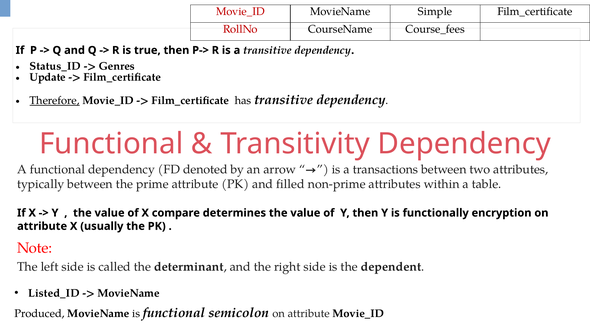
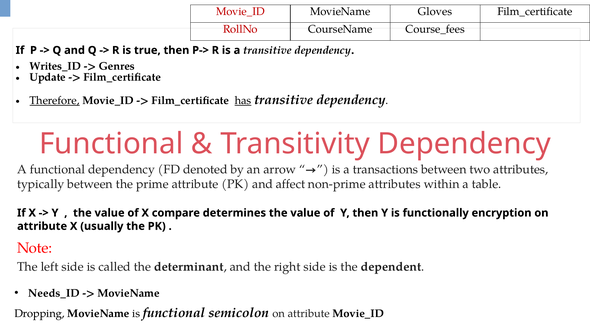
Simple: Simple -> Gloves
Status_ID: Status_ID -> Writes_ID
has underline: none -> present
filled: filled -> affect
Listed_ID: Listed_ID -> Needs_ID
Produced: Produced -> Dropping
